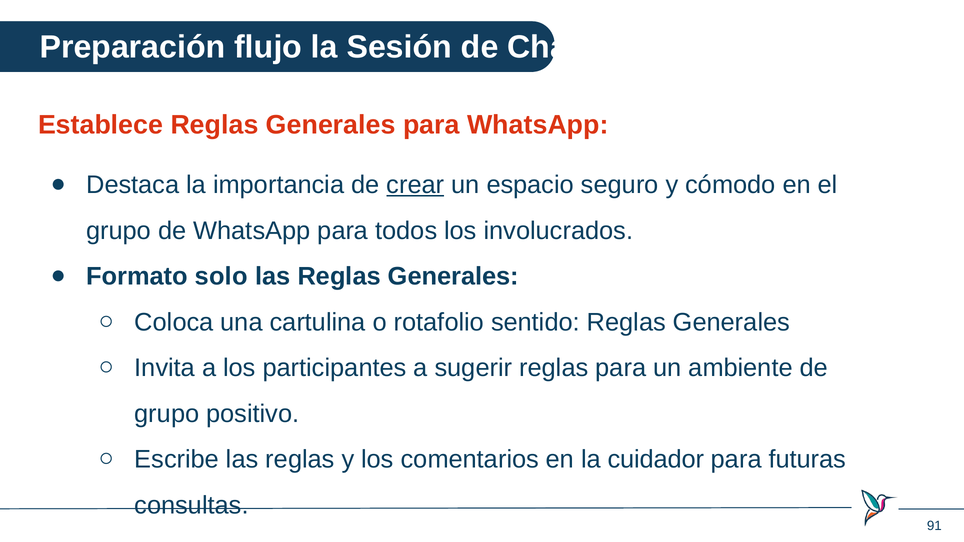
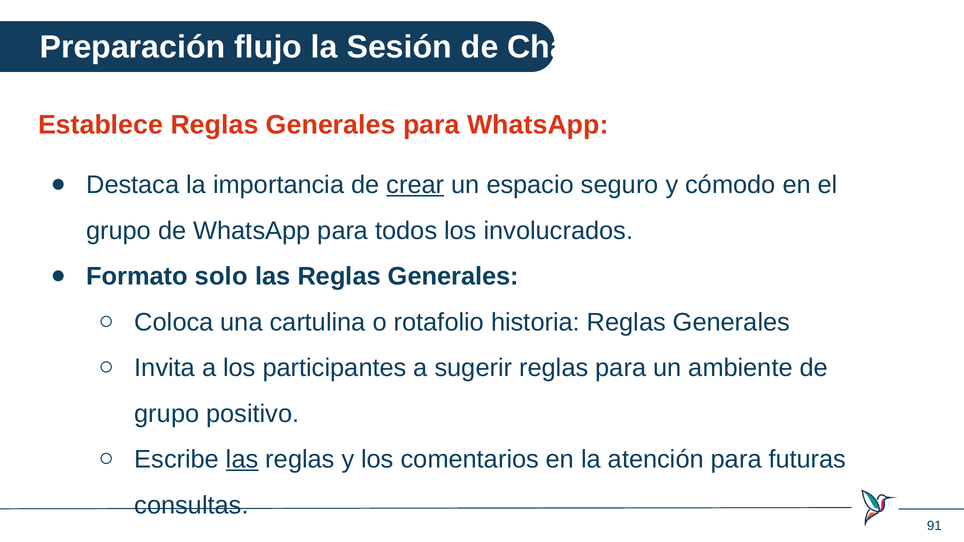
sentido: sentido -> historia
las at (242, 460) underline: none -> present
cuidador: cuidador -> atención
